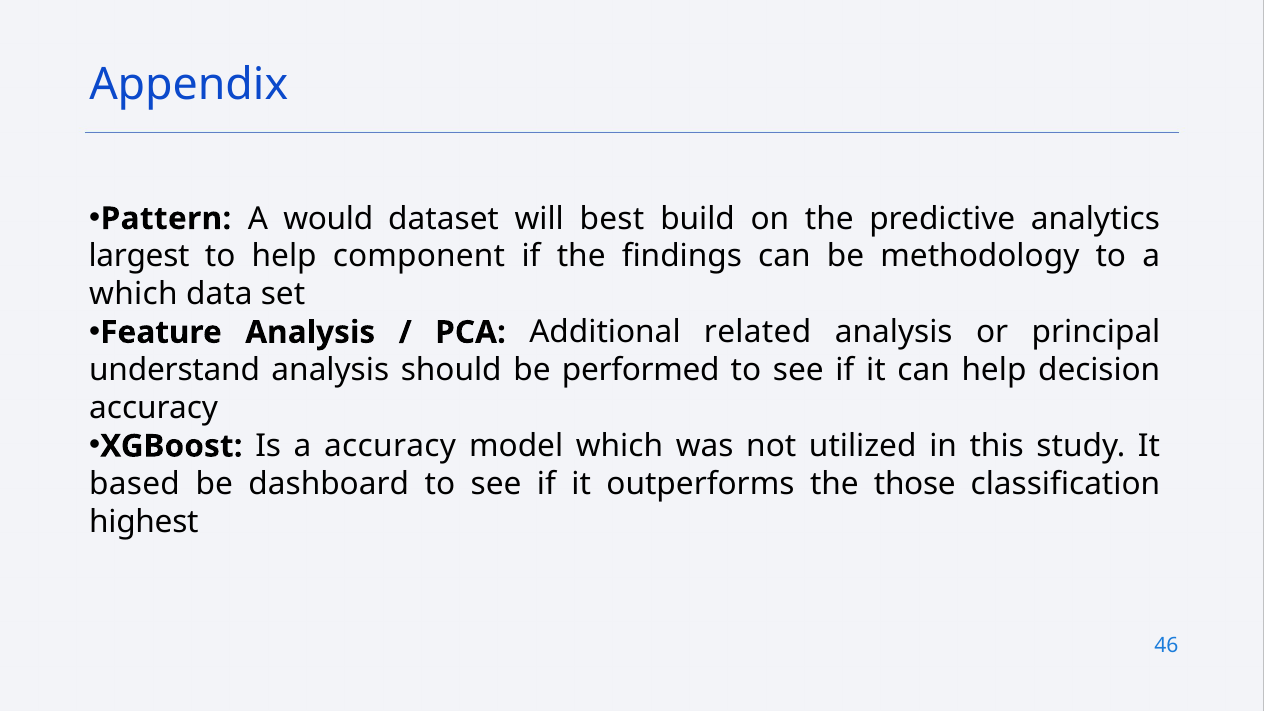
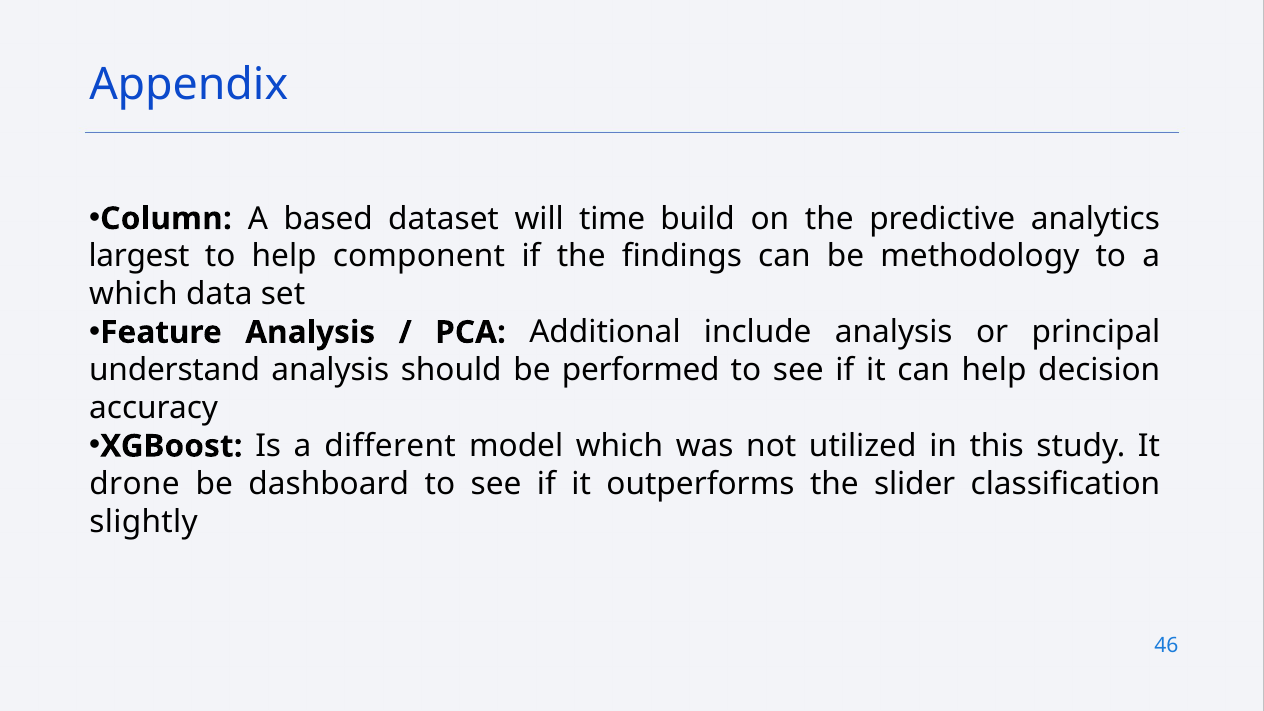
Pattern: Pattern -> Column
would: would -> based
best: best -> time
related: related -> include
a accuracy: accuracy -> different
based: based -> drone
those: those -> slider
highest: highest -> slightly
